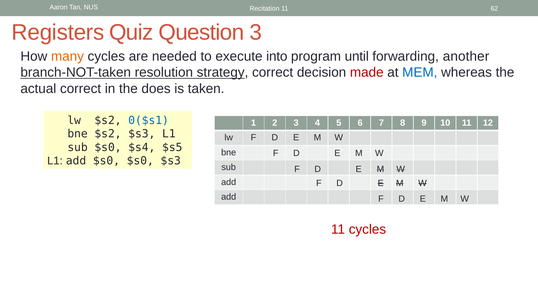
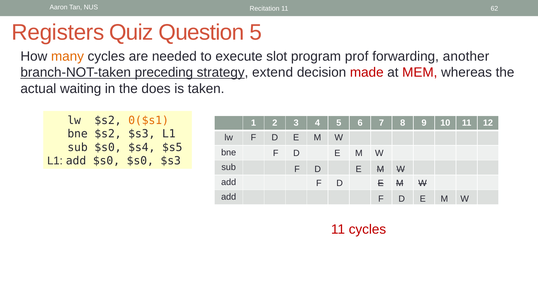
Question 3: 3 -> 5
into: into -> slot
until: until -> prof
resolution: resolution -> preceding
strategy correct: correct -> extend
MEM colour: blue -> red
actual correct: correct -> waiting
0($s1 colour: blue -> orange
